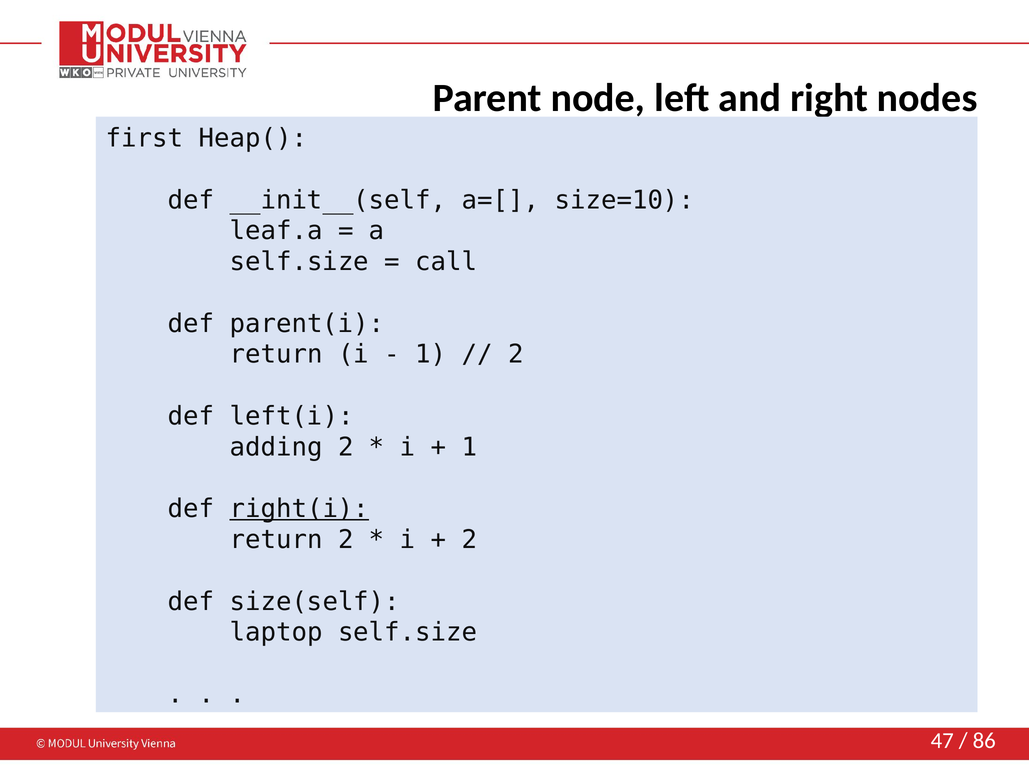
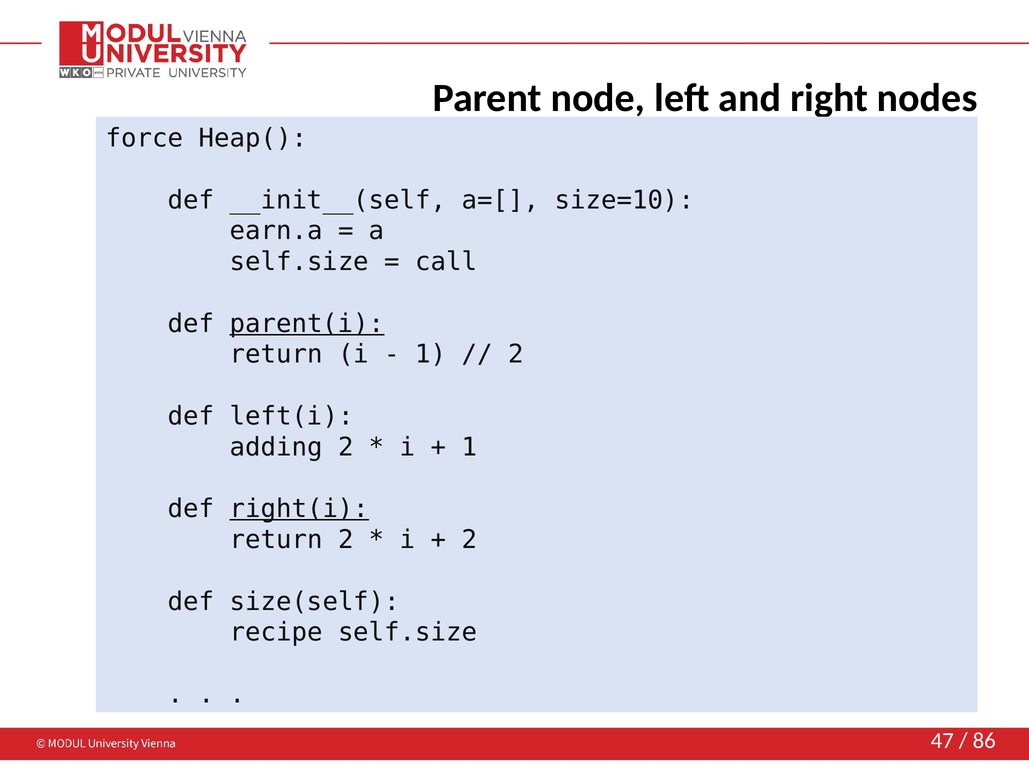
first: first -> force
leaf.a: leaf.a -> earn.a
parent(i underline: none -> present
laptop: laptop -> recipe
